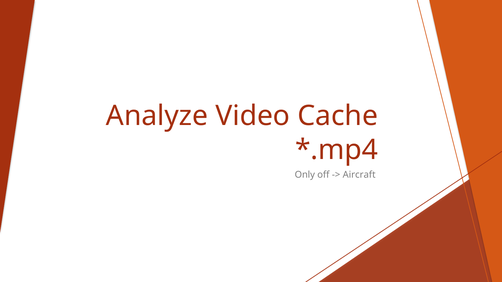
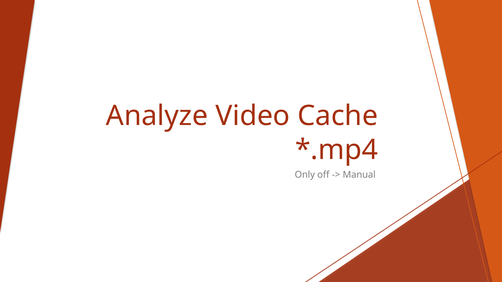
Aircraft: Aircraft -> Manual
